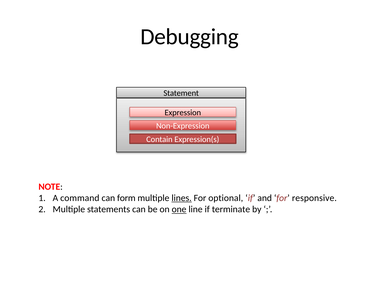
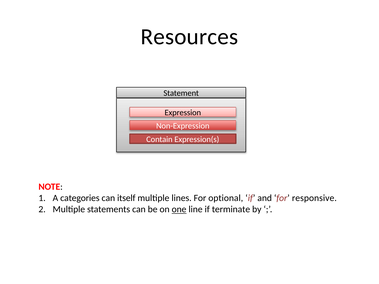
Debugging: Debugging -> Resources
command: command -> categories
form: form -> itself
lines underline: present -> none
